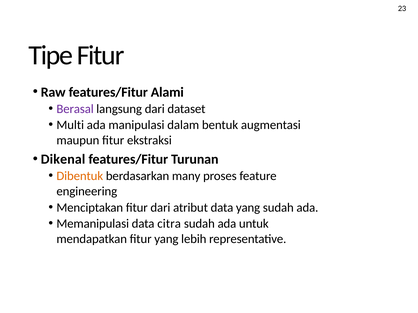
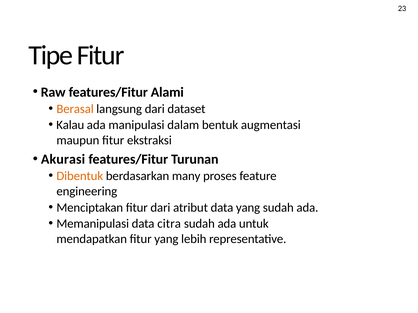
Berasal colour: purple -> orange
Multi: Multi -> Kalau
Dikenal: Dikenal -> Akurasi
